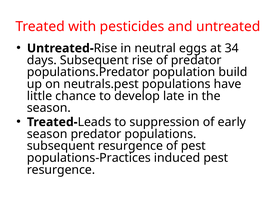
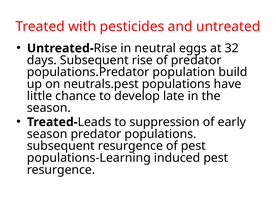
34: 34 -> 32
populations-Practices: populations-Practices -> populations-Learning
